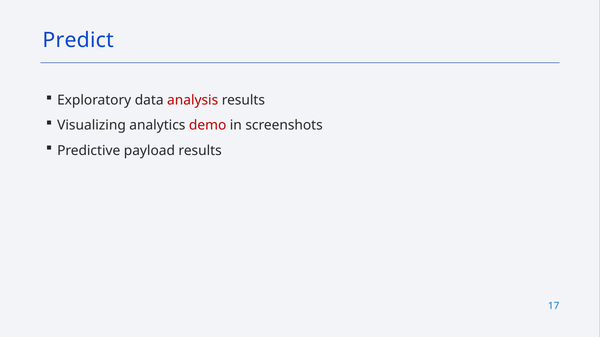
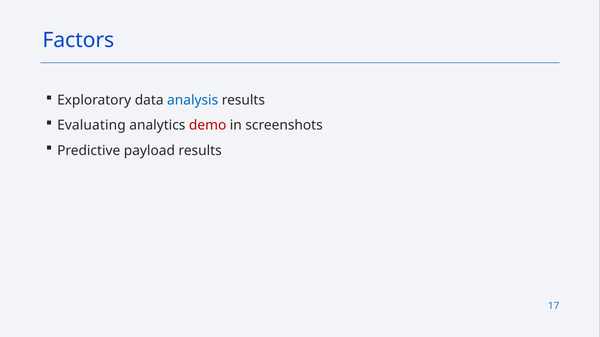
Predict: Predict -> Factors
analysis colour: red -> blue
Visualizing: Visualizing -> Evaluating
